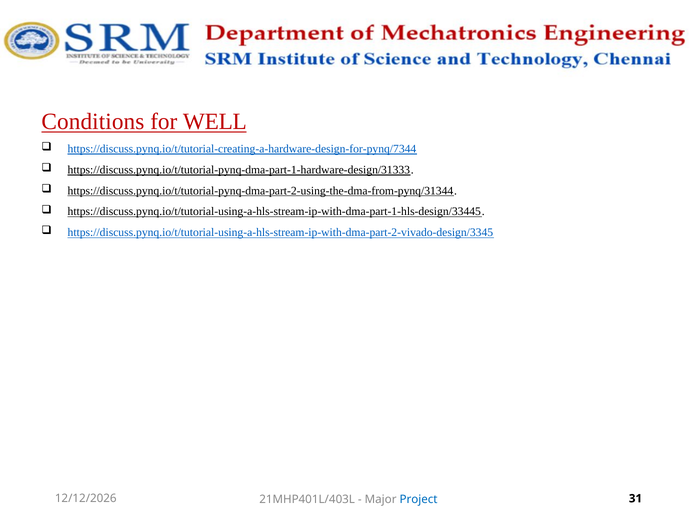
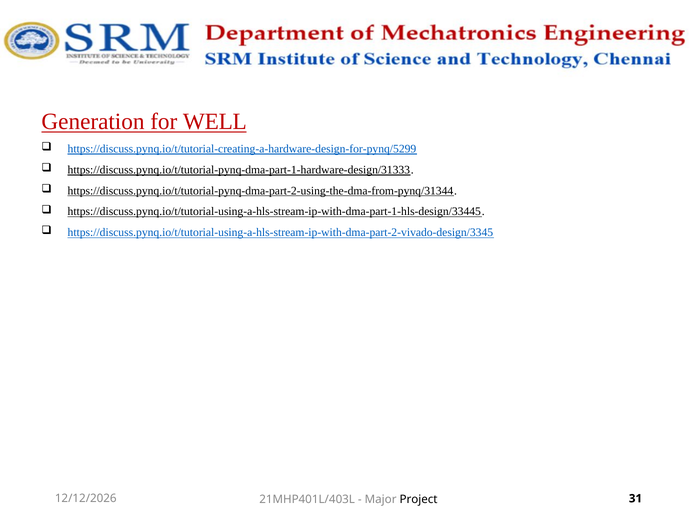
Conditions: Conditions -> Generation
https://discuss.pynq.io/t/tutorial-creating-a-hardware-design-for-pynq/7344: https://discuss.pynq.io/t/tutorial-creating-a-hardware-design-for-pynq/7344 -> https://discuss.pynq.io/t/tutorial-creating-a-hardware-design-for-pynq/5299
Project colour: blue -> black
